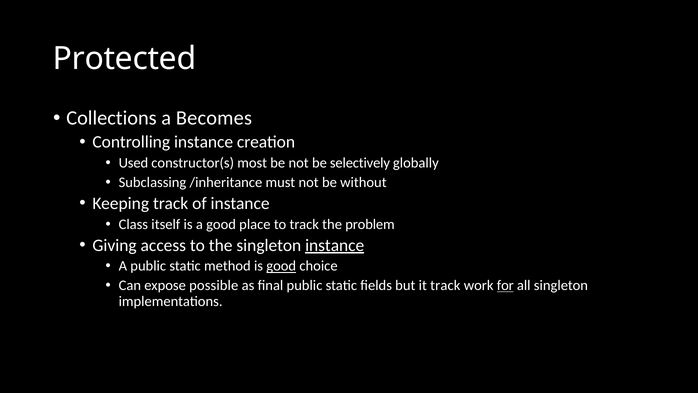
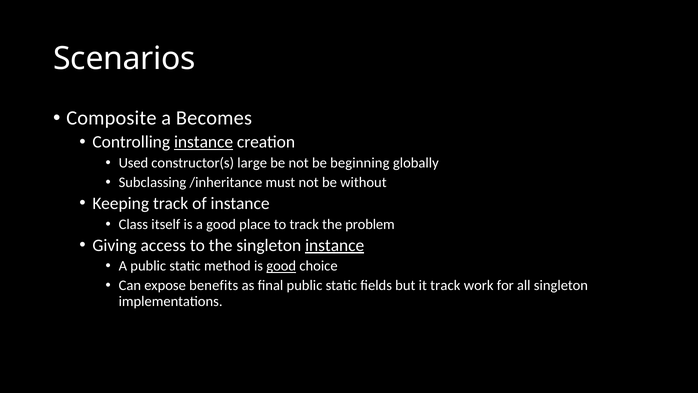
Protected: Protected -> Scenarios
Collections: Collections -> Composite
instance at (204, 142) underline: none -> present
most: most -> large
selectively: selectively -> beginning
possible: possible -> benefits
for underline: present -> none
